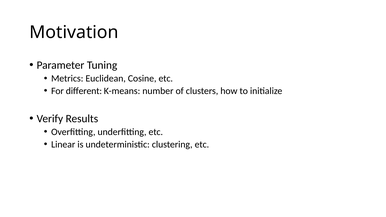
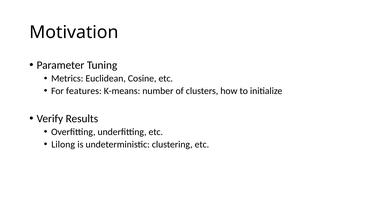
different: different -> features
Linear: Linear -> Lilong
